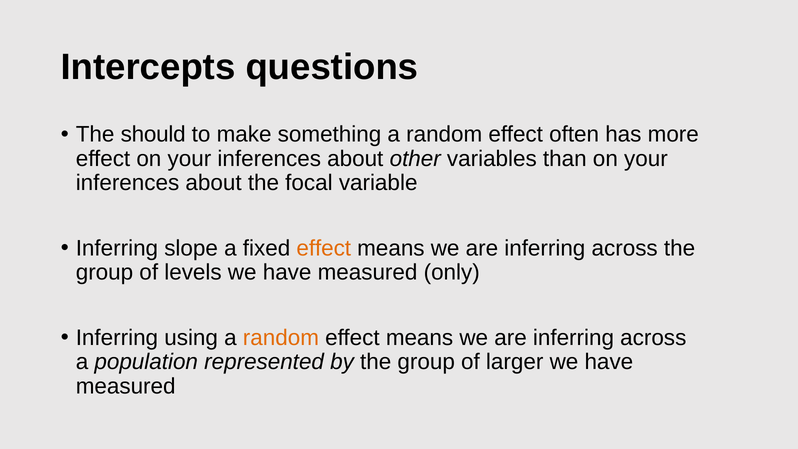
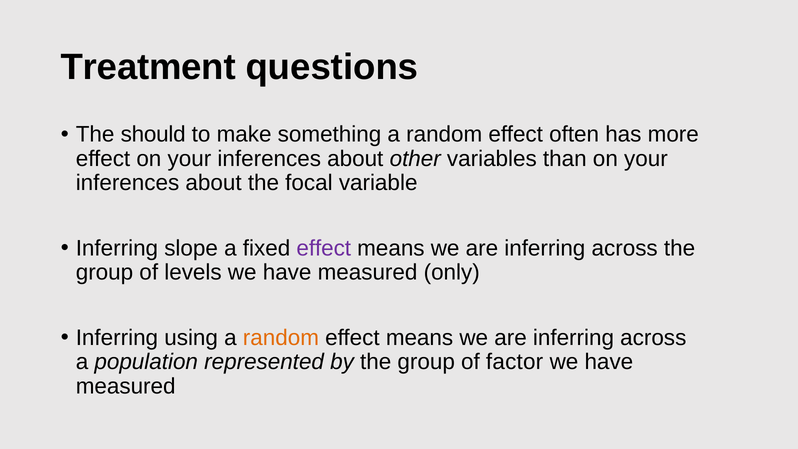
Intercepts: Intercepts -> Treatment
effect at (324, 248) colour: orange -> purple
larger: larger -> factor
